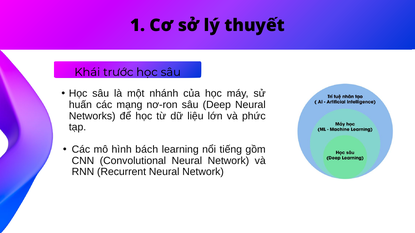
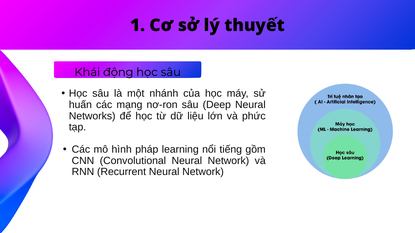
trước: trước -> động
bách: bách -> pháp
